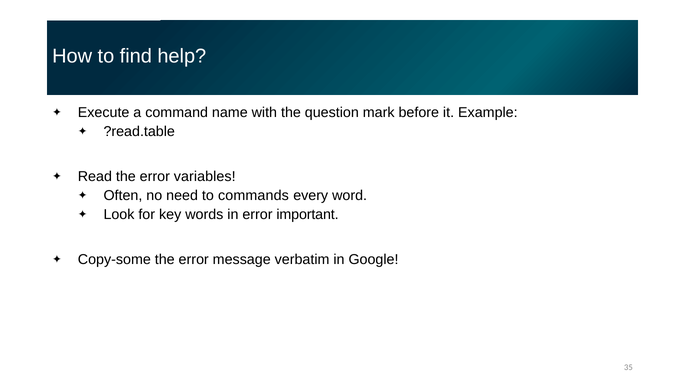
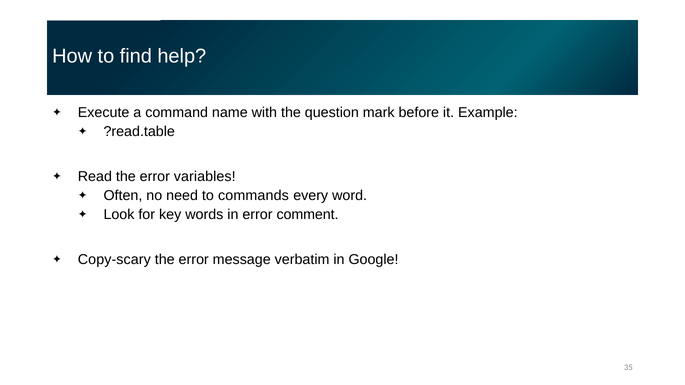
important: important -> comment
Copy-some: Copy-some -> Copy-scary
